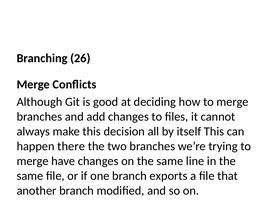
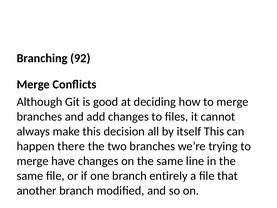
26: 26 -> 92
exports: exports -> entirely
